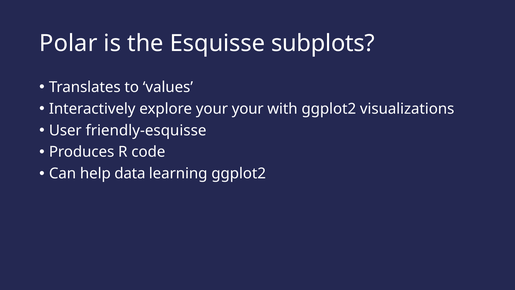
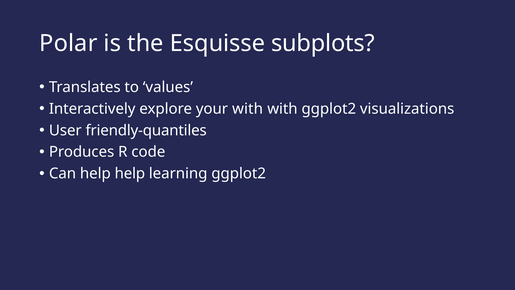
your your: your -> with
friendly-esquisse: friendly-esquisse -> friendly-quantiles
help data: data -> help
